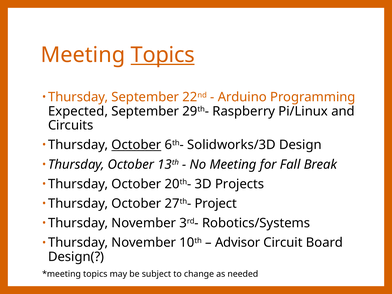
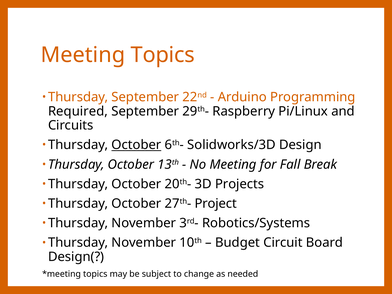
Topics at (163, 55) underline: present -> none
Expected: Expected -> Required
Advisor: Advisor -> Budget
